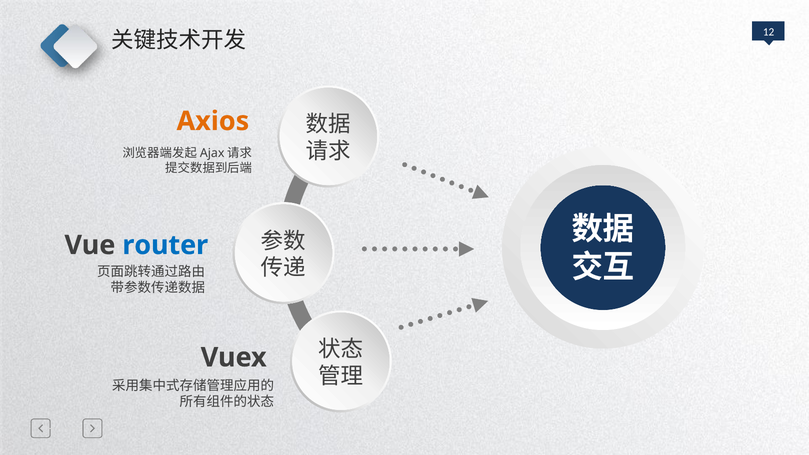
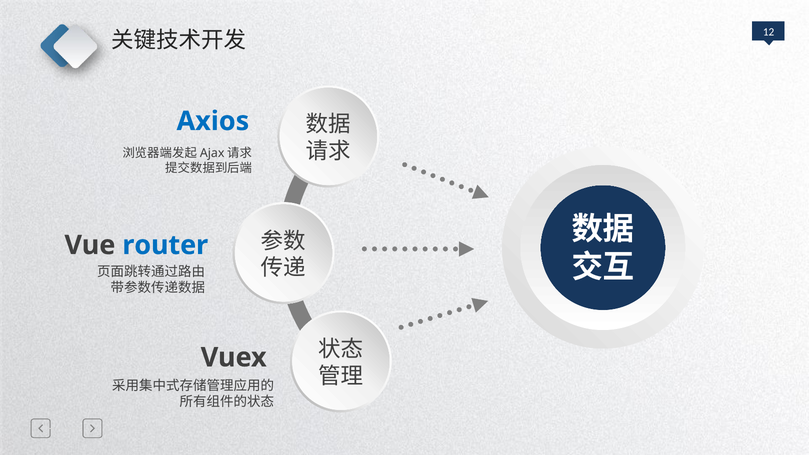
Axios colour: orange -> blue
